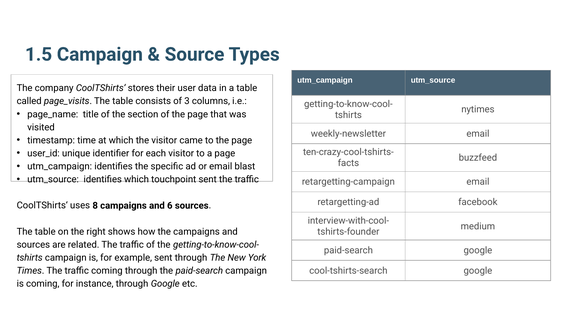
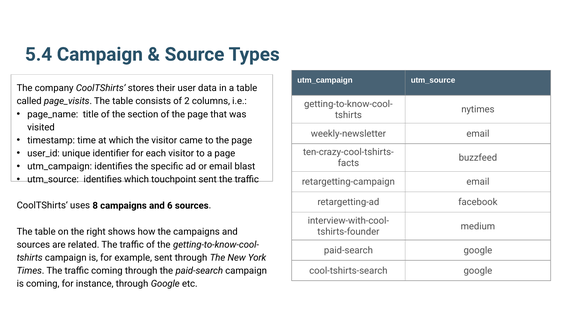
1.5: 1.5 -> 5.4
3: 3 -> 2
